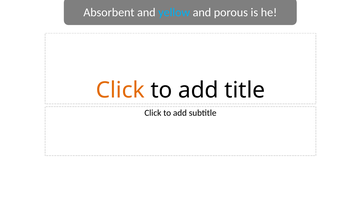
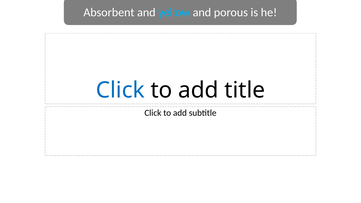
Click at (120, 90) colour: orange -> blue
